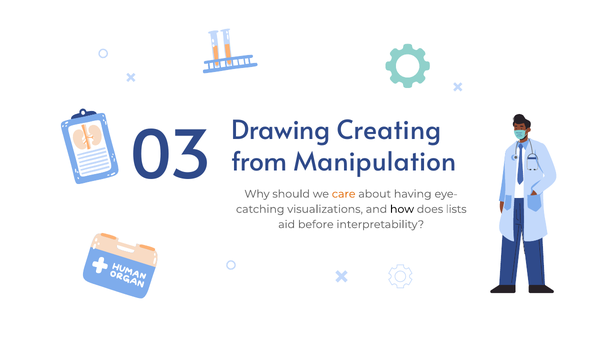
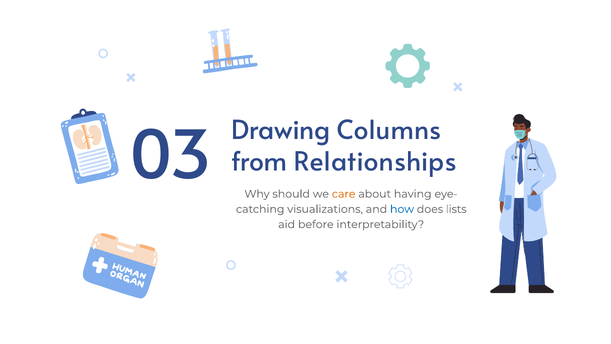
Creating: Creating -> Columns
Manipulation: Manipulation -> Relationships
how colour: black -> blue
